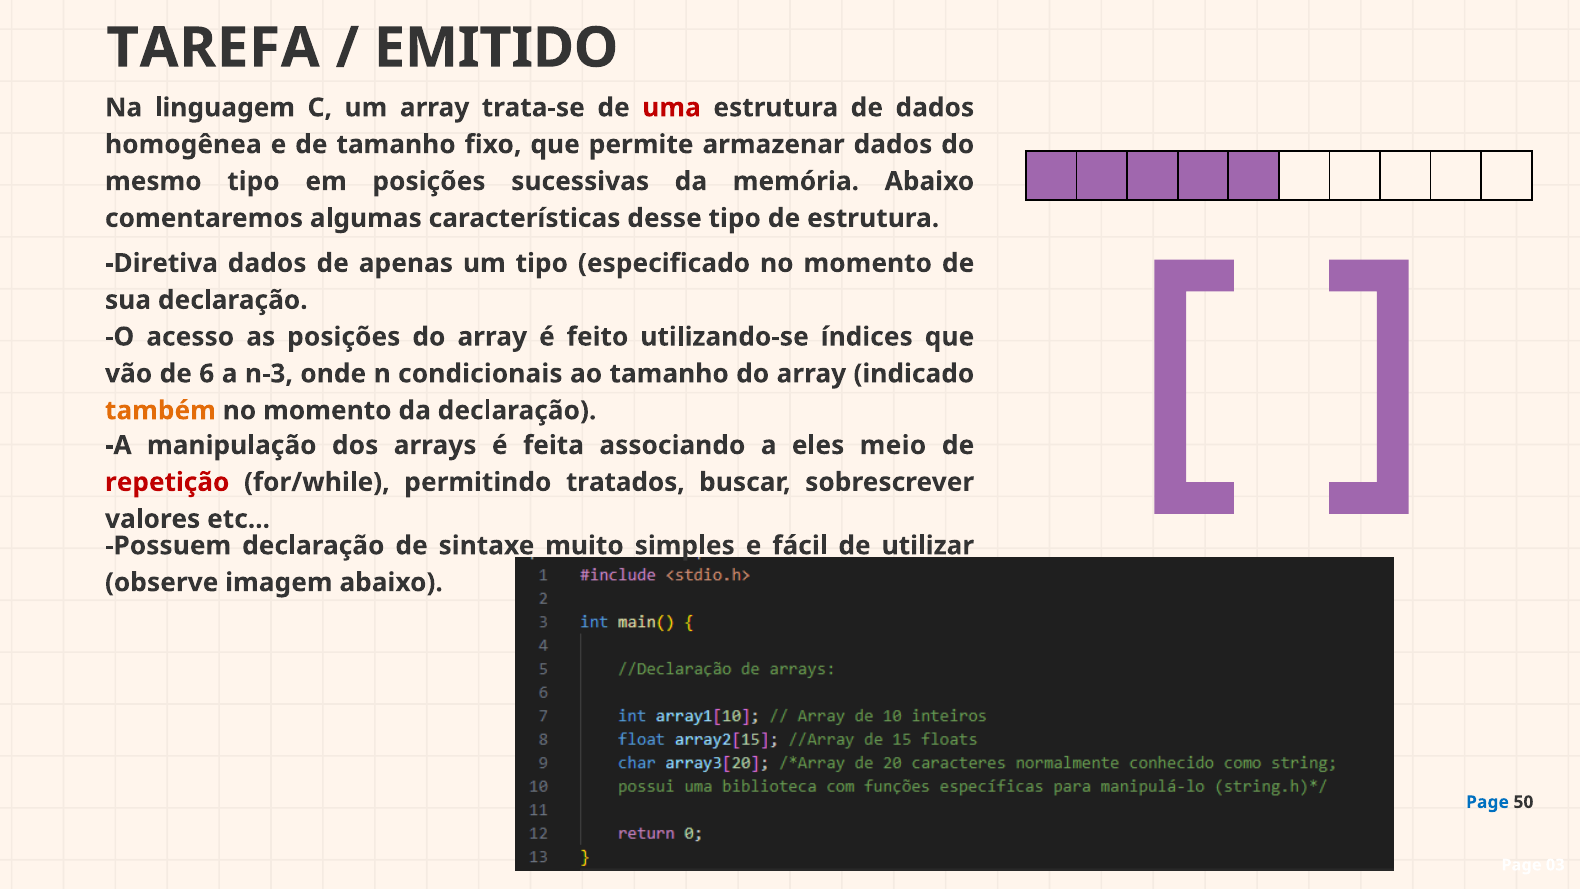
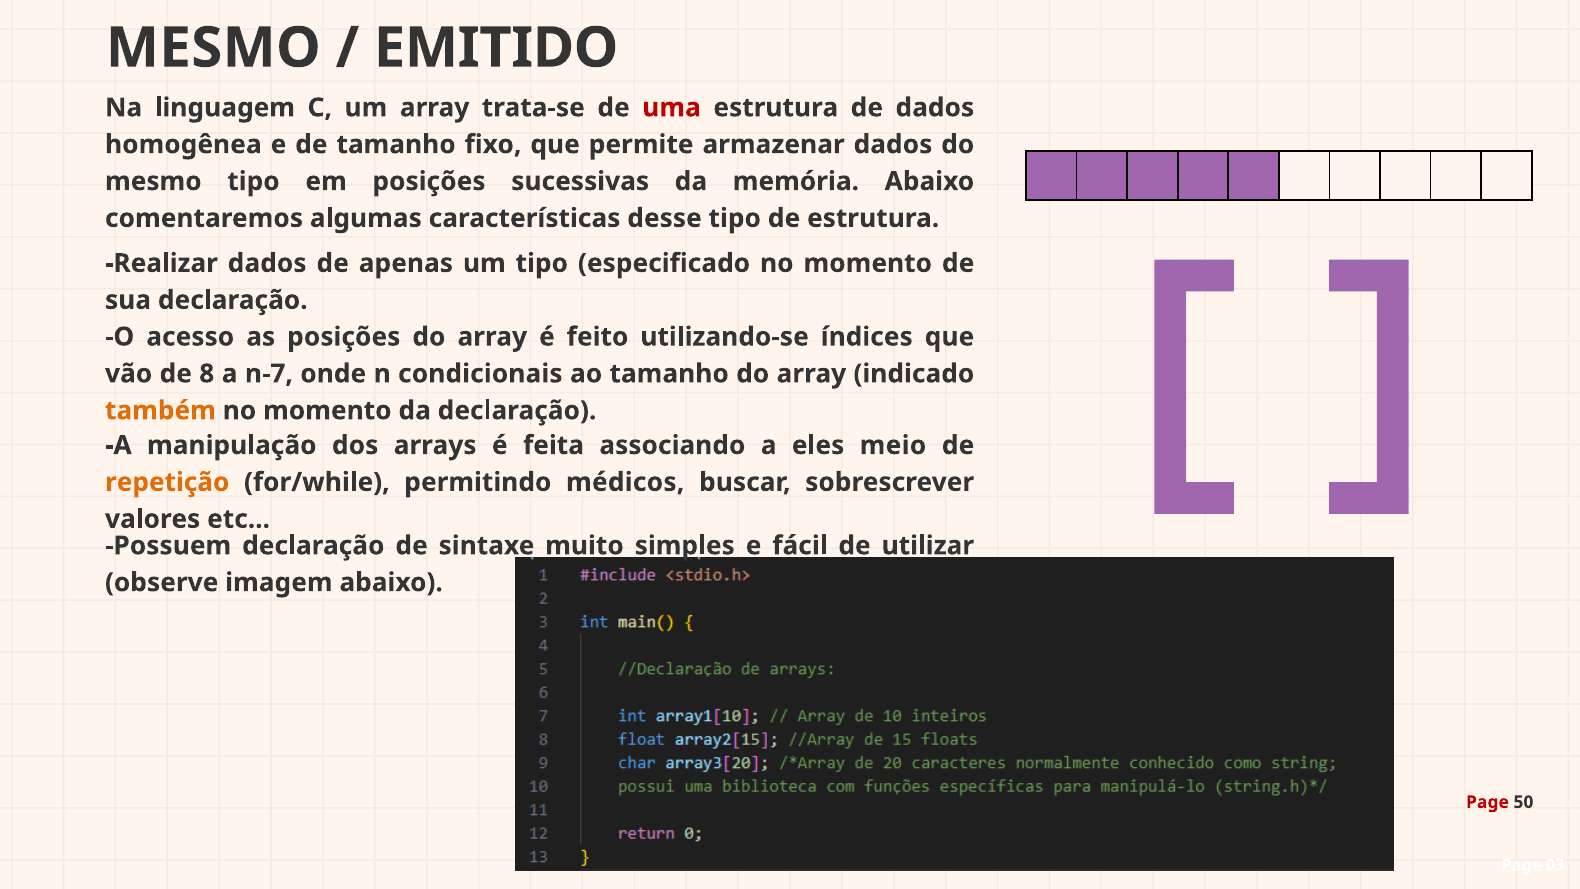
TAREFA at (213, 48): TAREFA -> MESMO
Diretiva: Diretiva -> Realizar
6: 6 -> 8
n-3: n-3 -> n-7
repetição colour: red -> orange
tratados: tratados -> médicos
Page at (1487, 802) colour: blue -> red
